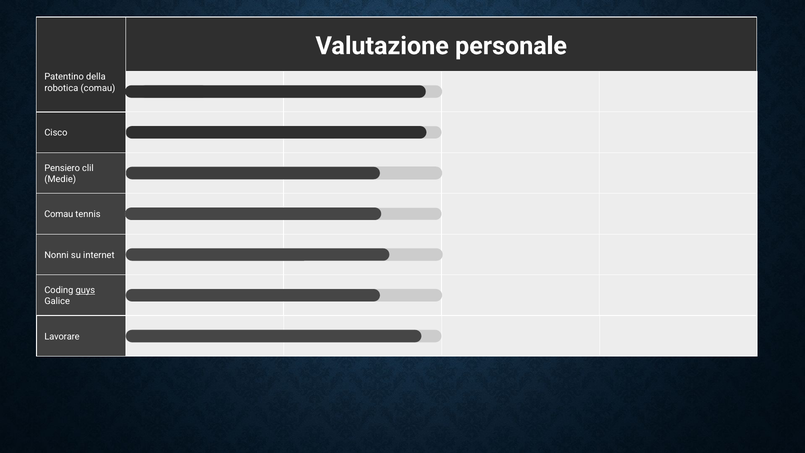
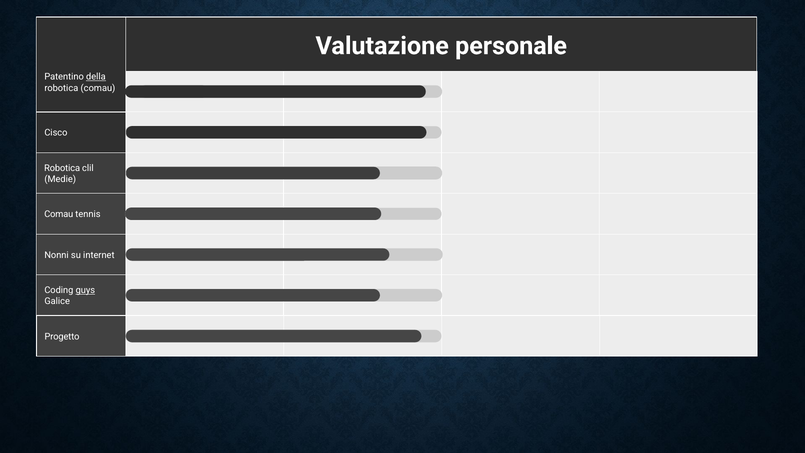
della underline: none -> present
Pensiero at (62, 168): Pensiero -> Robotica
Lavorare: Lavorare -> Progetto
